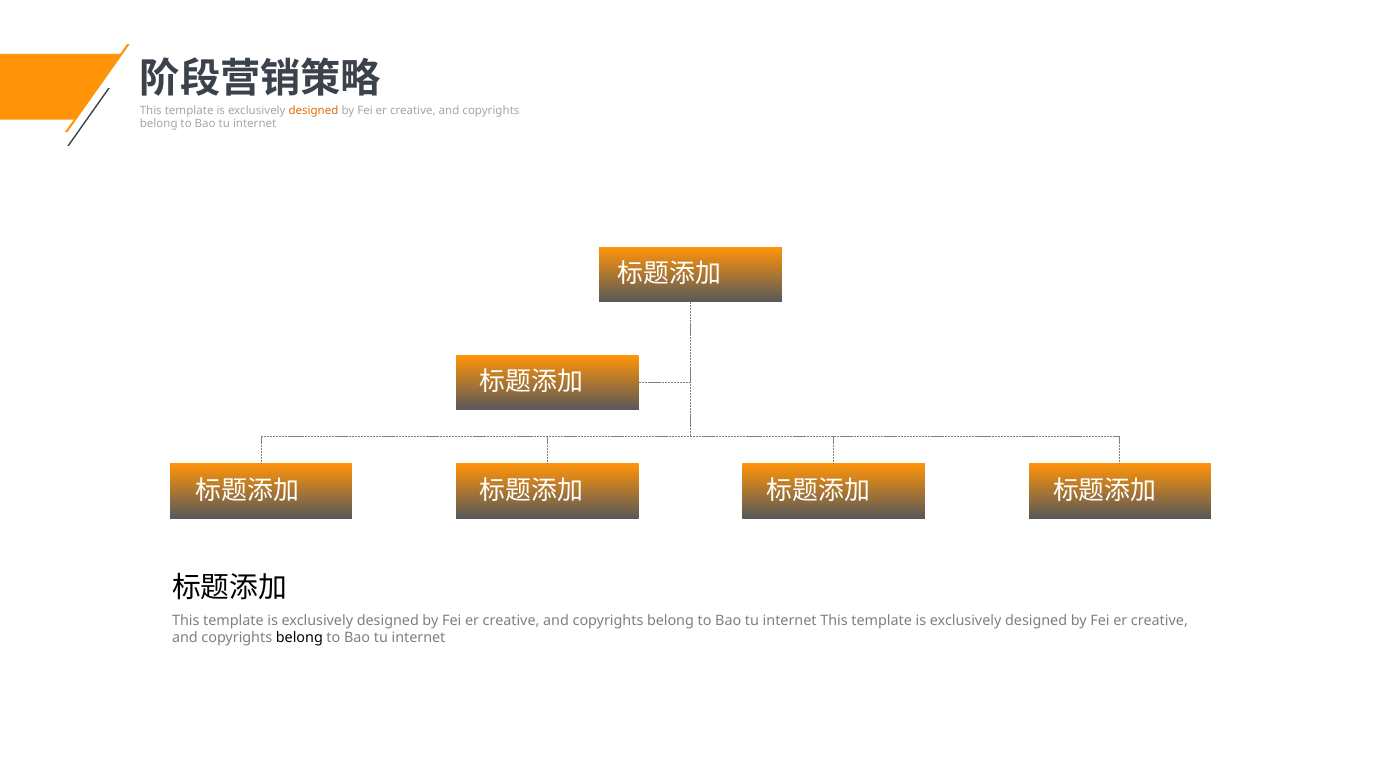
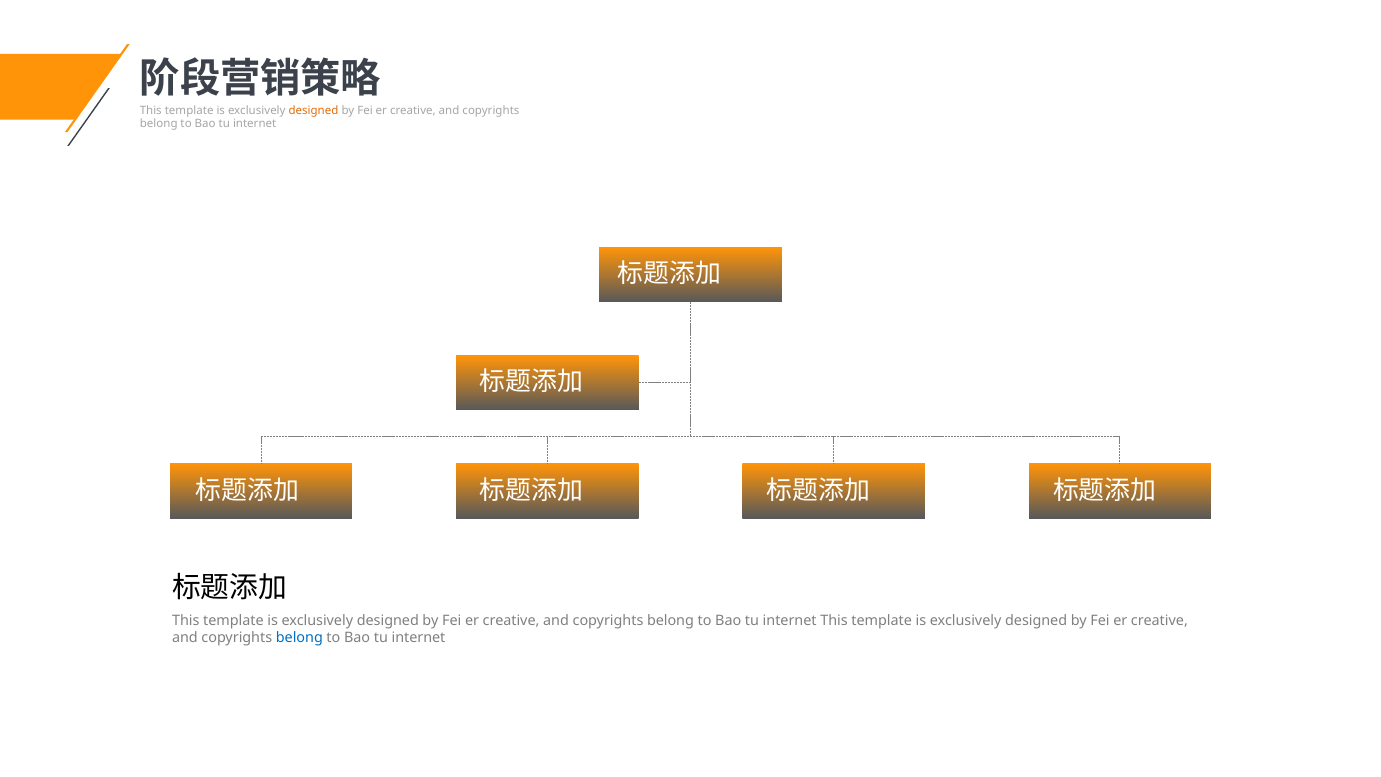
belong at (299, 638) colour: black -> blue
